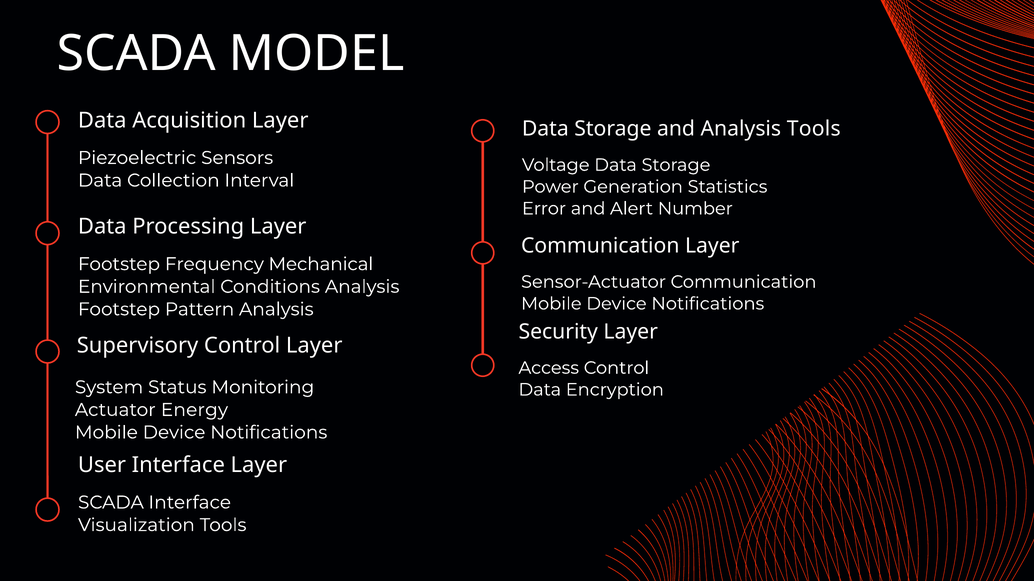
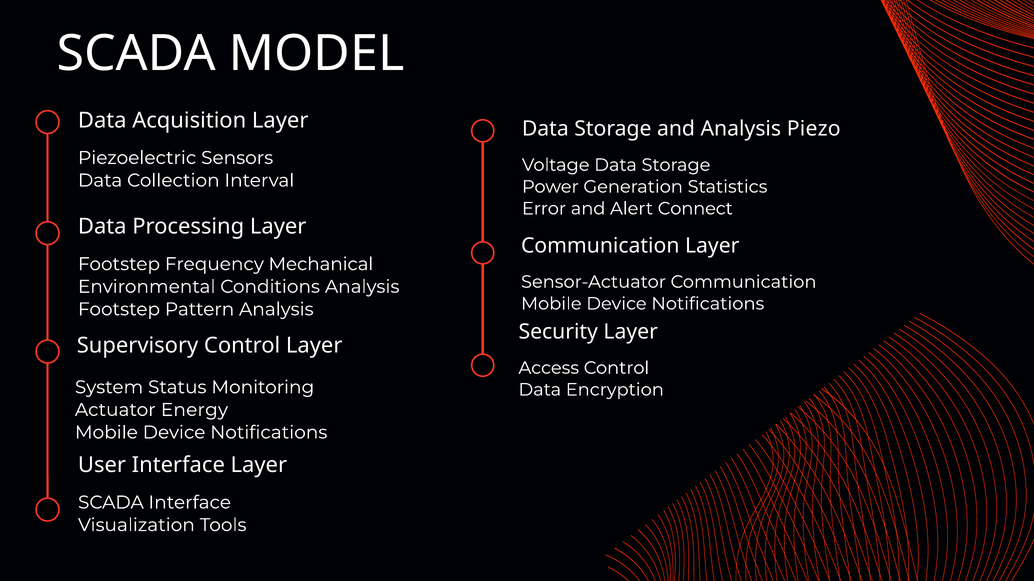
Analysis Tools: Tools -> Piezo
Number: Number -> Connect
